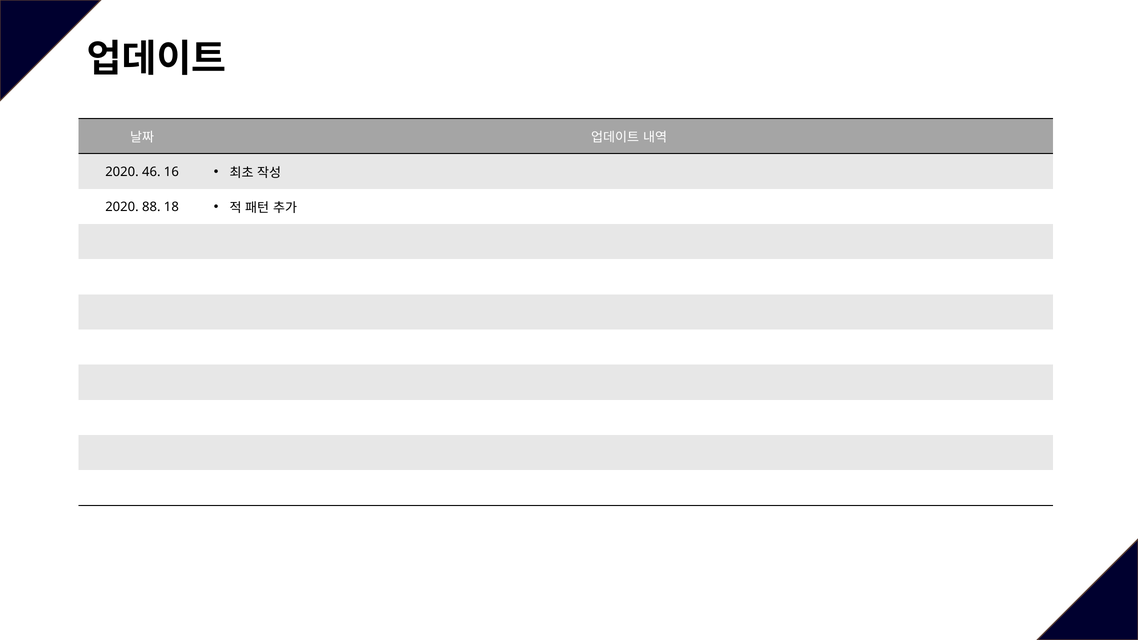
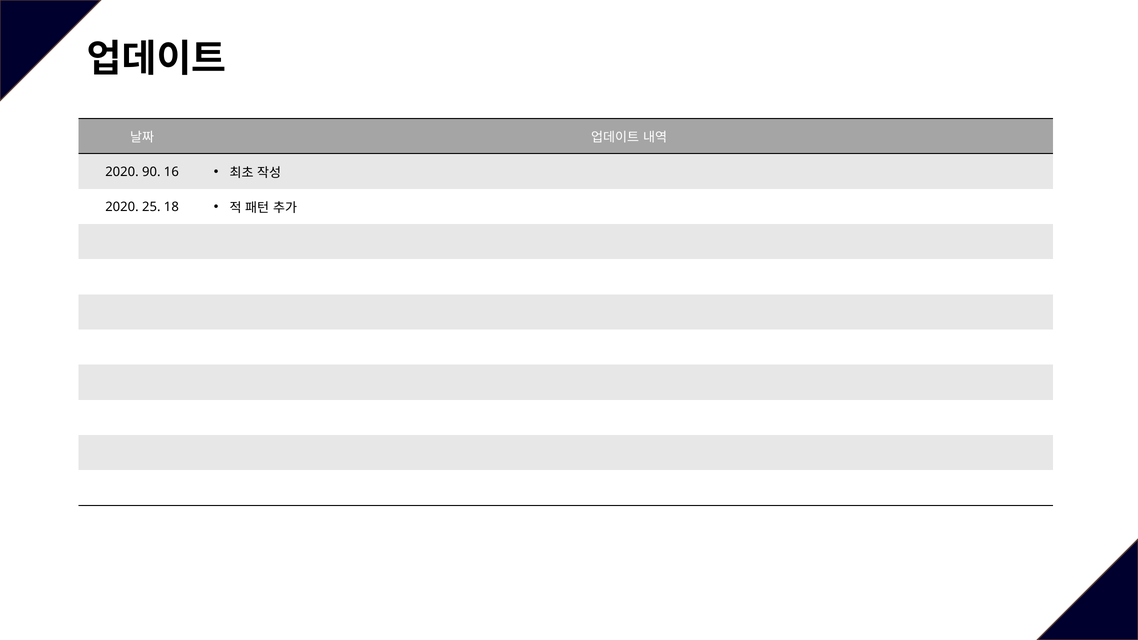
46: 46 -> 90
88: 88 -> 25
